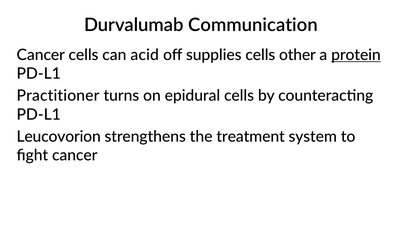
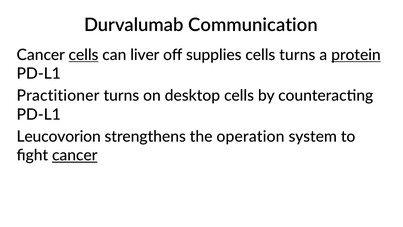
cells at (83, 55) underline: none -> present
acid: acid -> liver
cells other: other -> turns
epidural: epidural -> desktop
treatment: treatment -> operation
cancer at (75, 155) underline: none -> present
